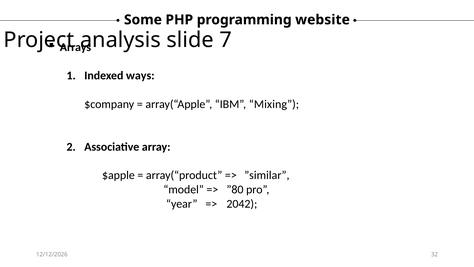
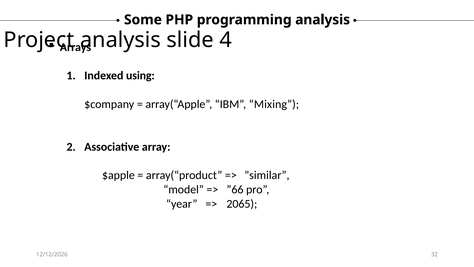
programming website: website -> analysis
7: 7 -> 4
ways: ways -> using
”80: ”80 -> ”66
2042: 2042 -> 2065
